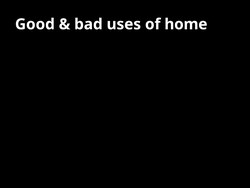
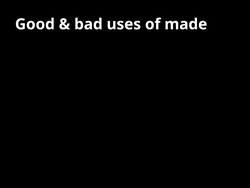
home: home -> made
